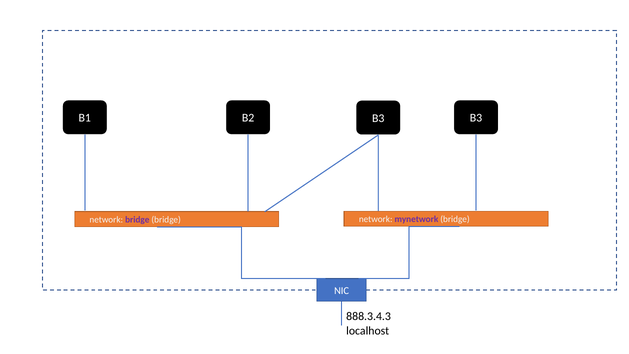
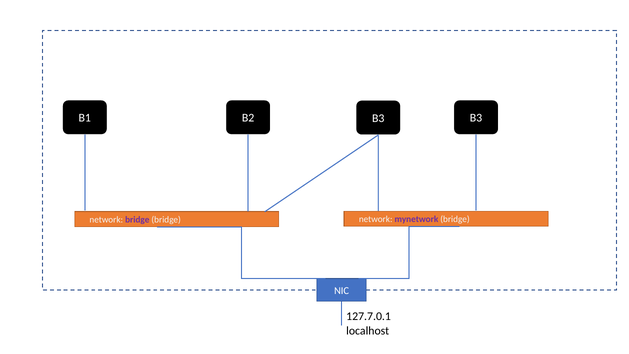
888.3.4.3: 888.3.4.3 -> 127.7.0.1
